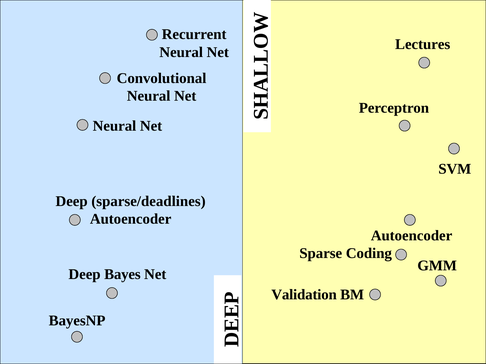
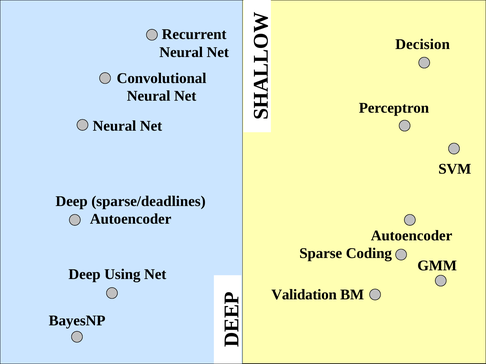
Lectures: Lectures -> Decision
Bayes: Bayes -> Using
